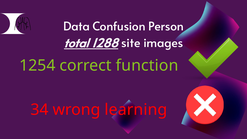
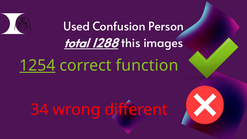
Data: Data -> Used
site: site -> this
1254 underline: none -> present
learning: learning -> different
